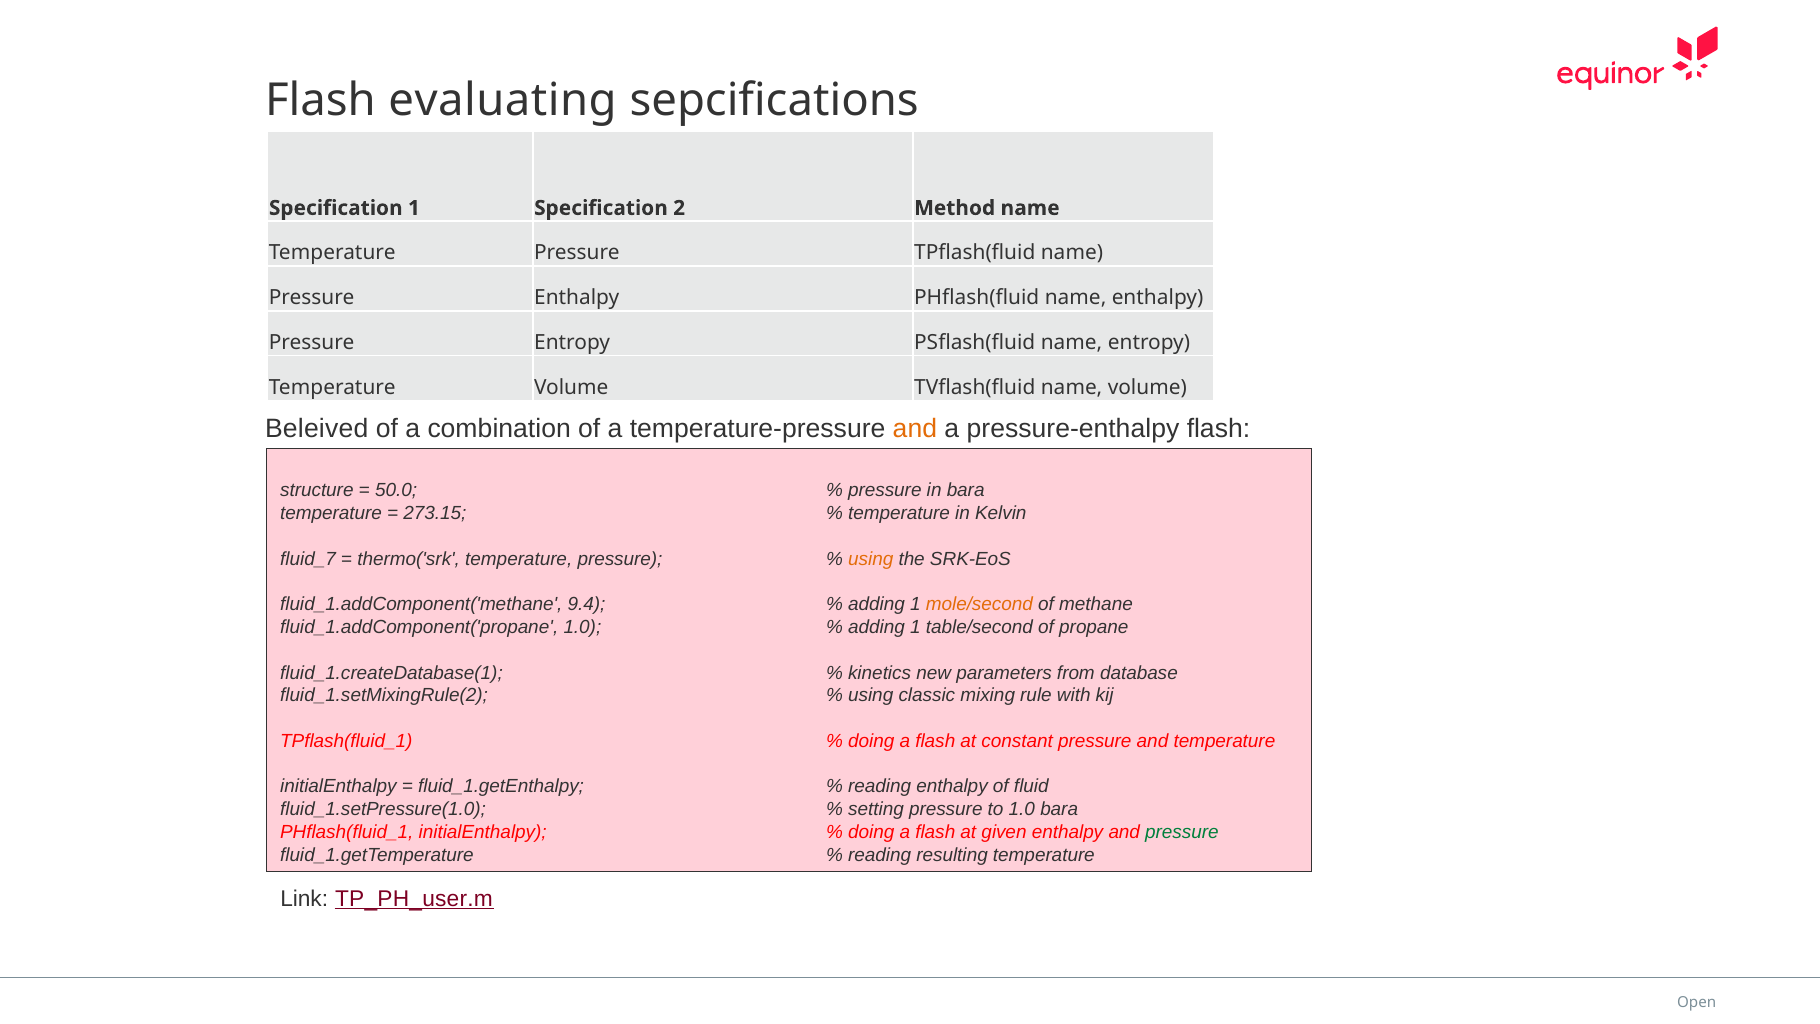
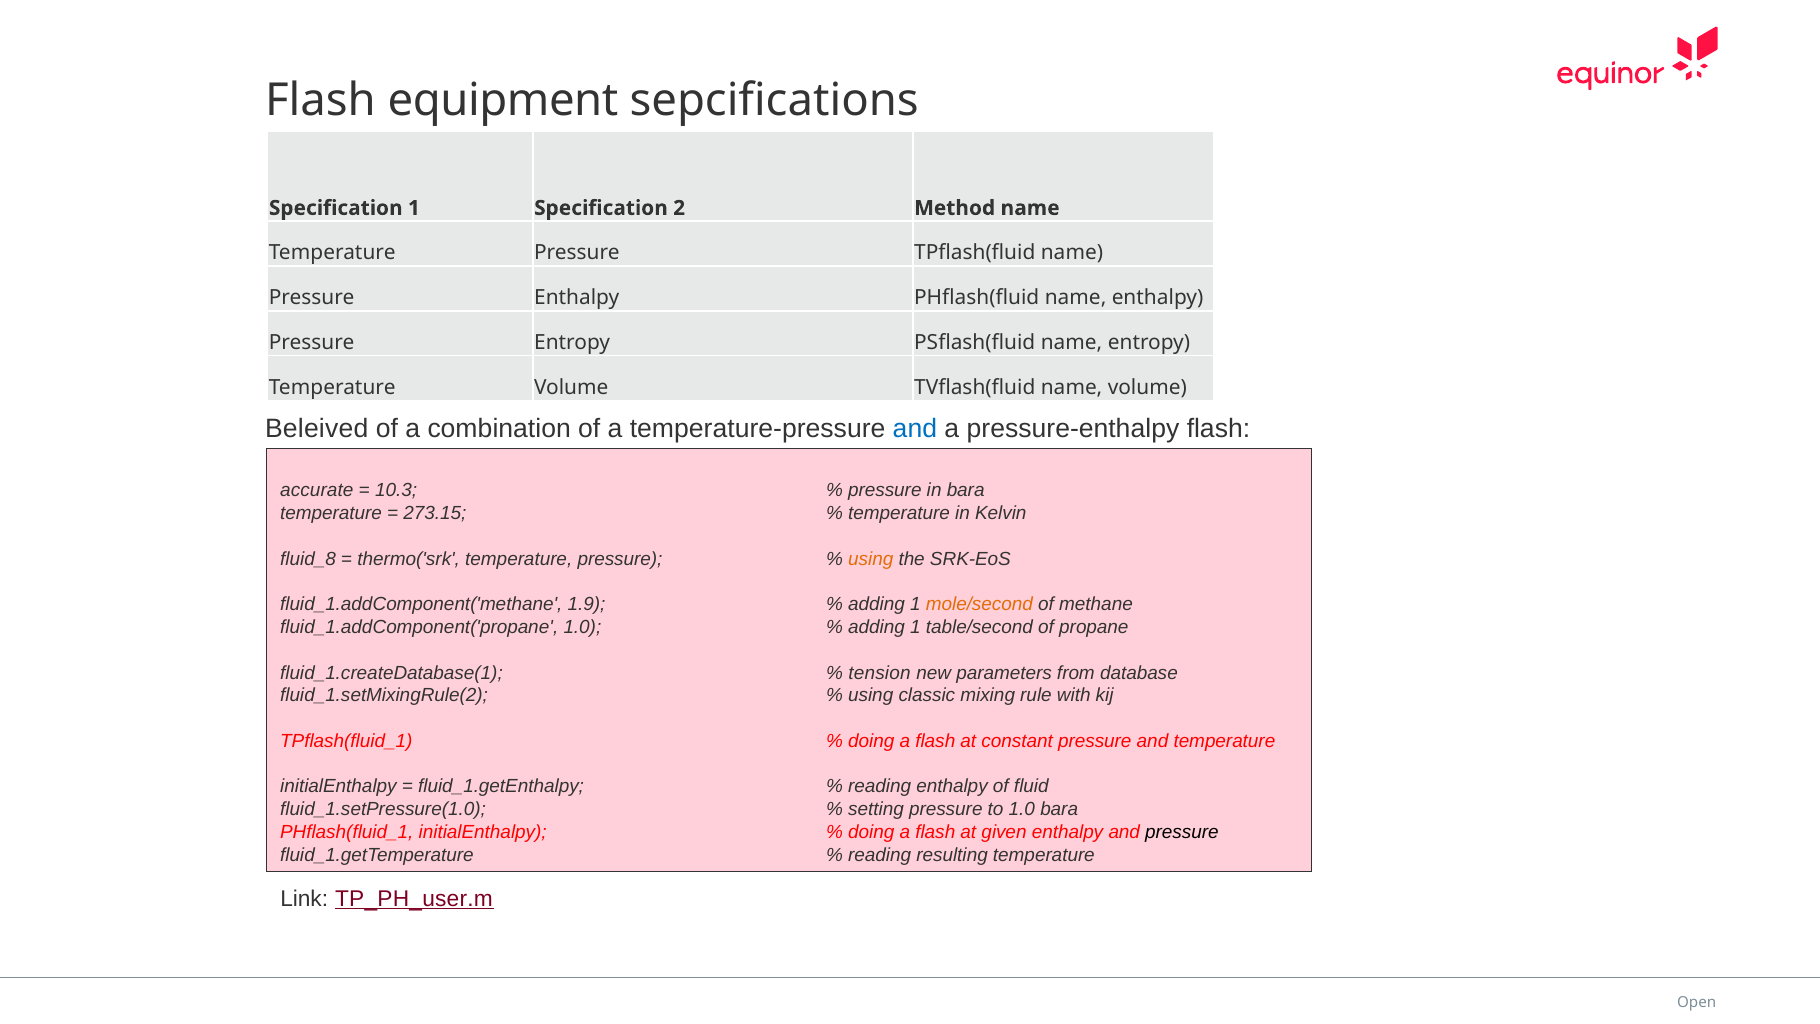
evaluating: evaluating -> equipment
and at (915, 429) colour: orange -> blue
structure: structure -> accurate
50.0: 50.0 -> 10.3
fluid_7: fluid_7 -> fluid_8
9.4: 9.4 -> 1.9
kinetics: kinetics -> tension
pressure at (1182, 832) colour: green -> black
